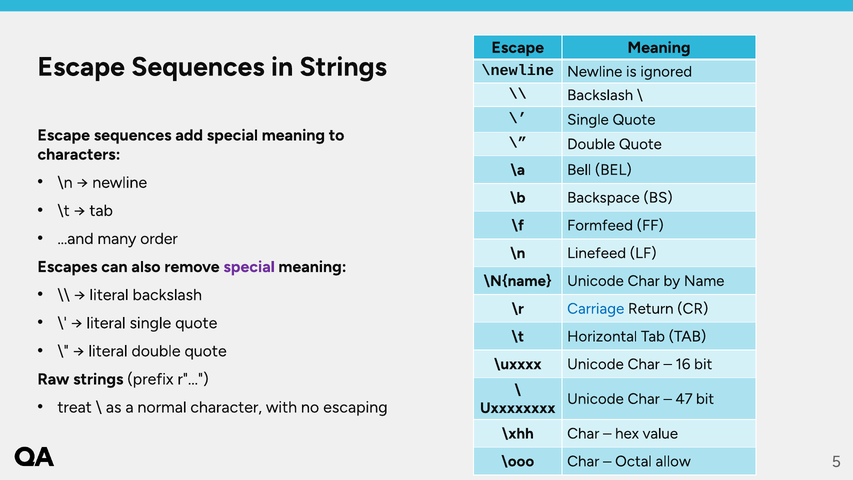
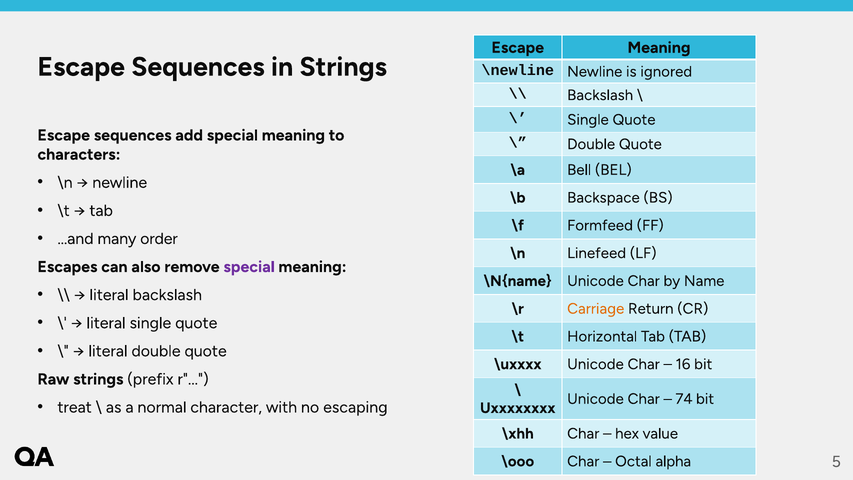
Carriage colour: blue -> orange
47: 47 -> 74
allow: allow -> alpha
